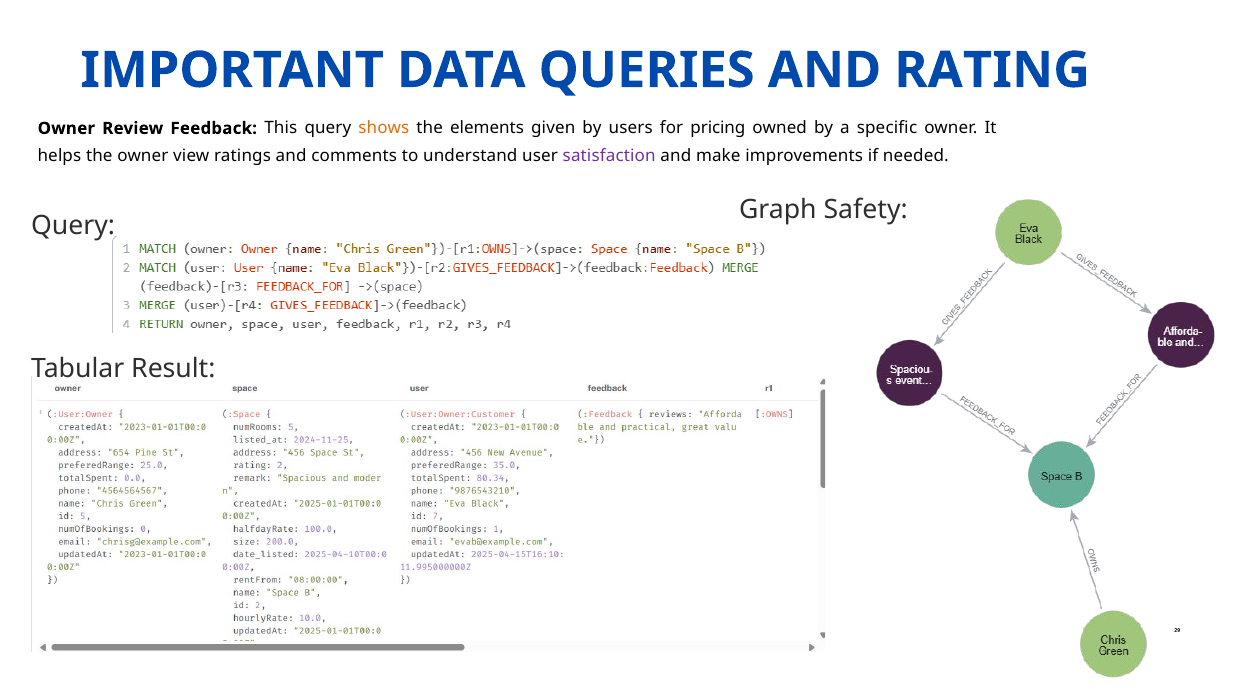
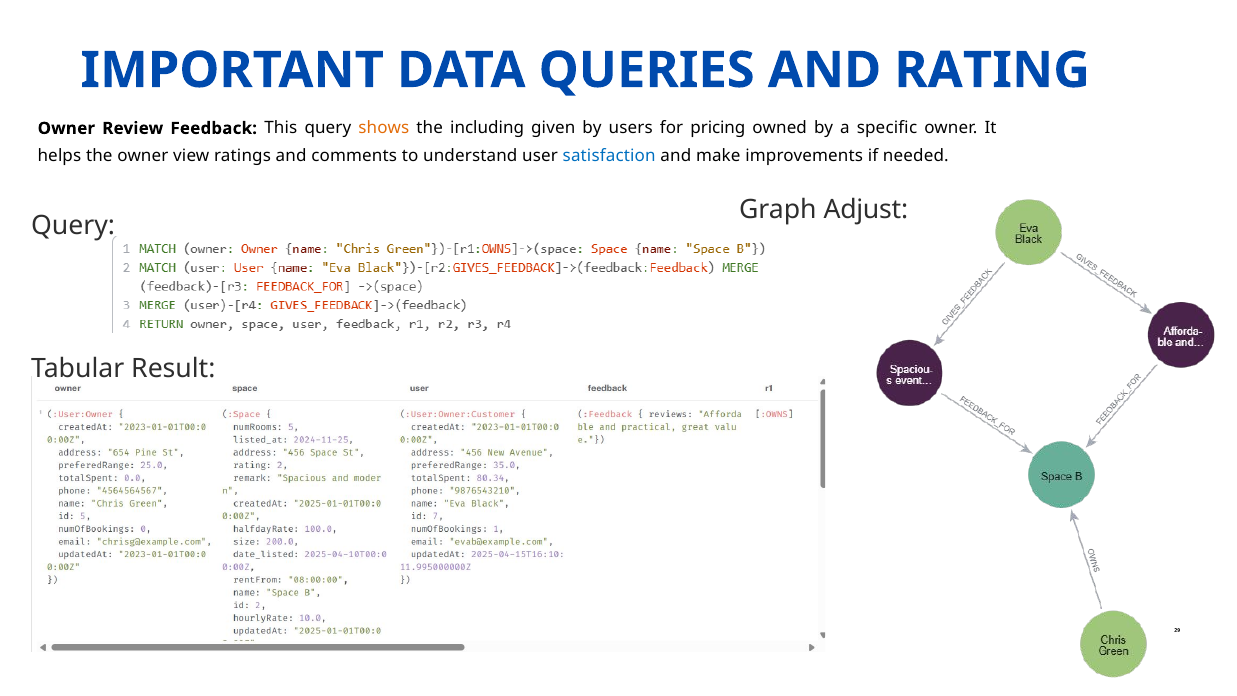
elements: elements -> including
satisfaction colour: purple -> blue
Safety: Safety -> Adjust
